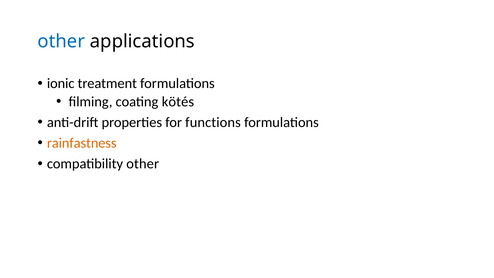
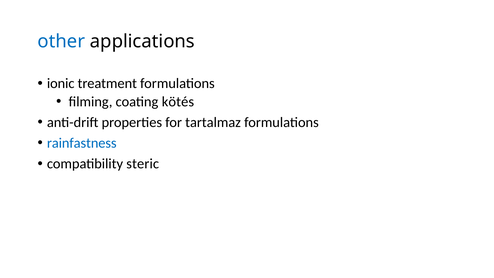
functions: functions -> tartalmaz
rainfastness colour: orange -> blue
compatibility other: other -> steric
